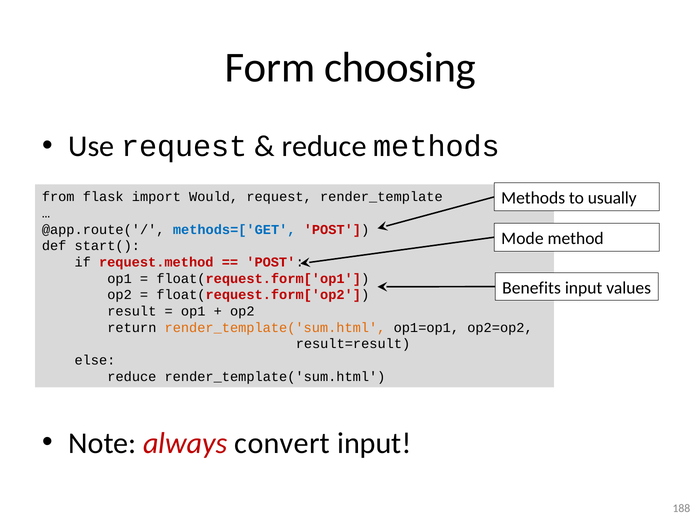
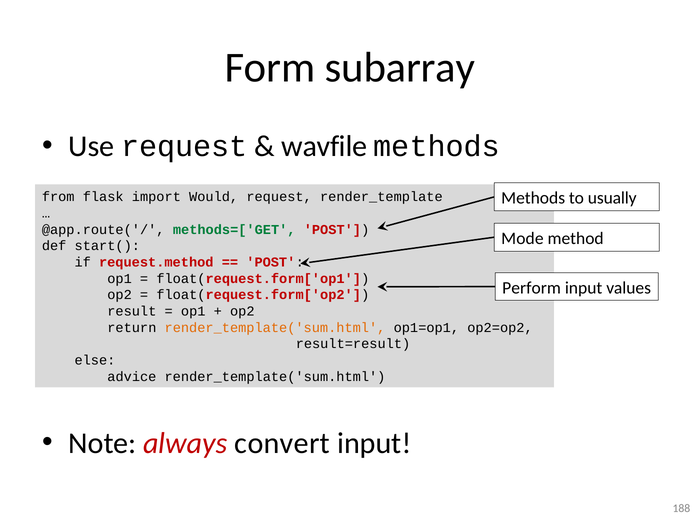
choosing: choosing -> subarray
reduce at (324, 146): reduce -> wavfile
methods=['GET colour: blue -> green
Benefits: Benefits -> Perform
reduce at (132, 377): reduce -> advice
